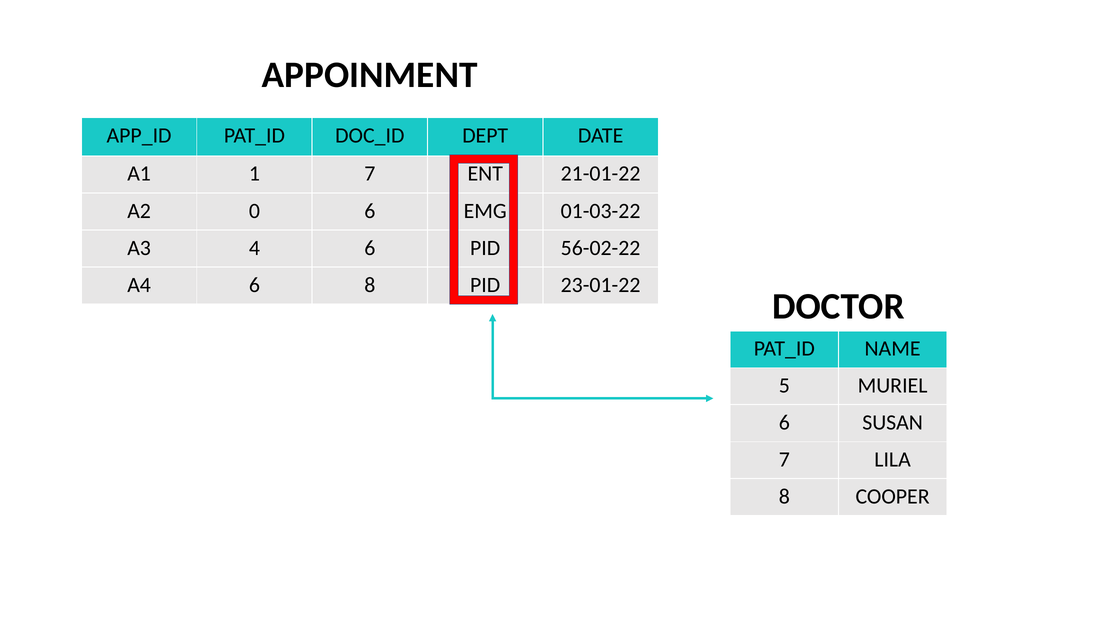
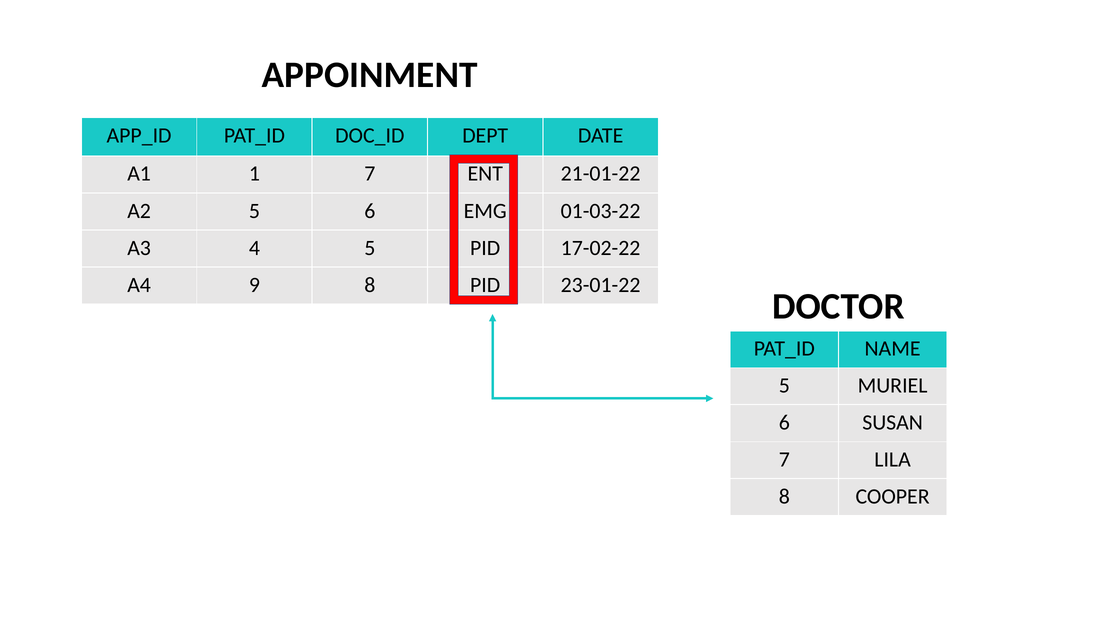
A2 0: 0 -> 5
4 6: 6 -> 5
56-02-22: 56-02-22 -> 17-02-22
A4 6: 6 -> 9
